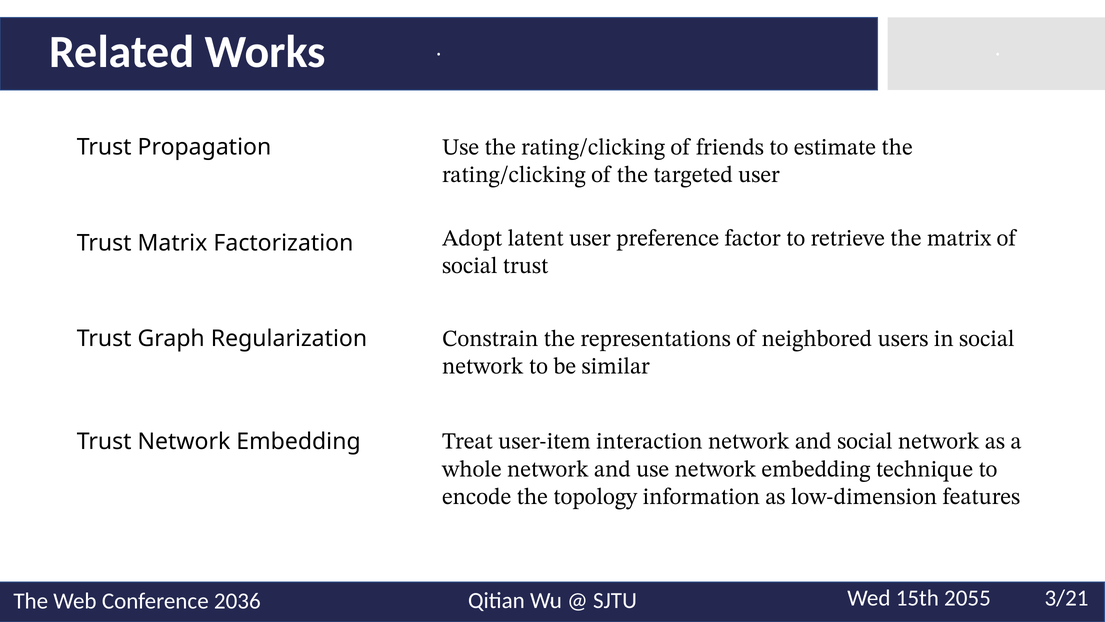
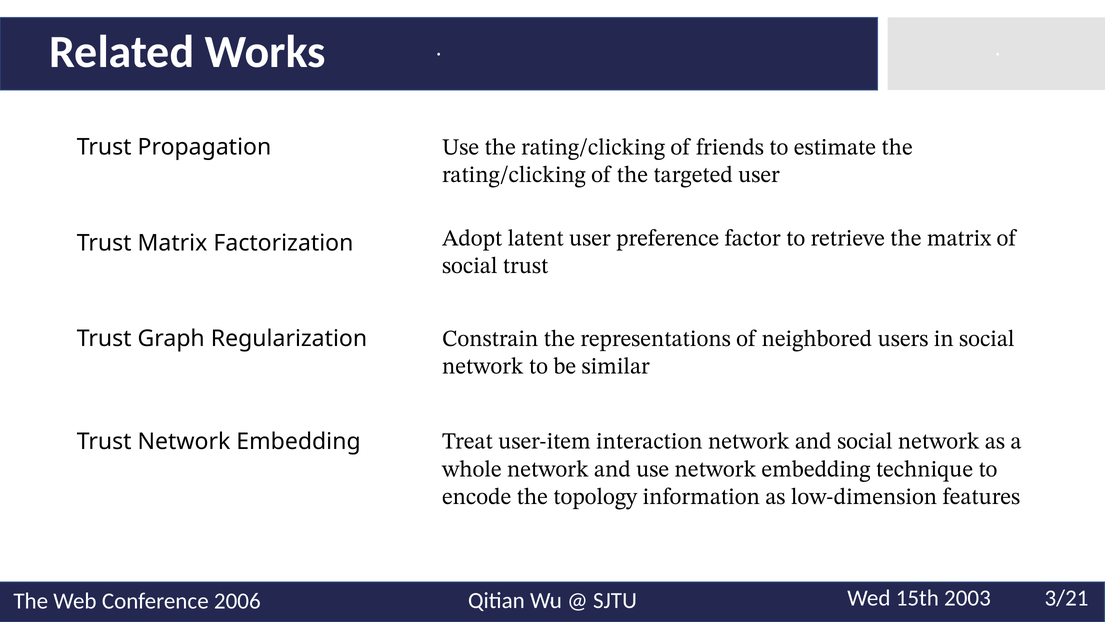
2036: 2036 -> 2006
2055: 2055 -> 2003
